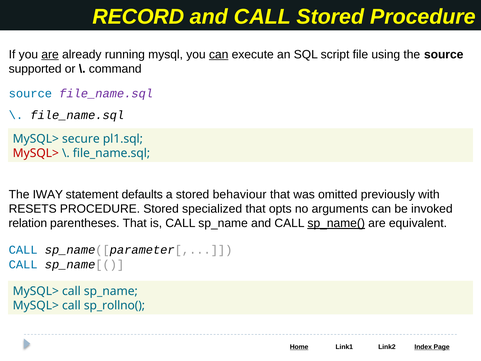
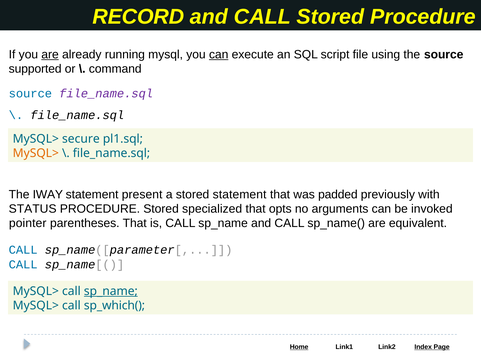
MySQL> at (36, 153) colour: red -> orange
defaults: defaults -> present
stored behaviour: behaviour -> statement
omitted: omitted -> padded
RESETS: RESETS -> STATUS
relation: relation -> pointer
sp_name( underline: present -> none
sp_name at (111, 291) underline: none -> present
sp_rollno(: sp_rollno( -> sp_which(
